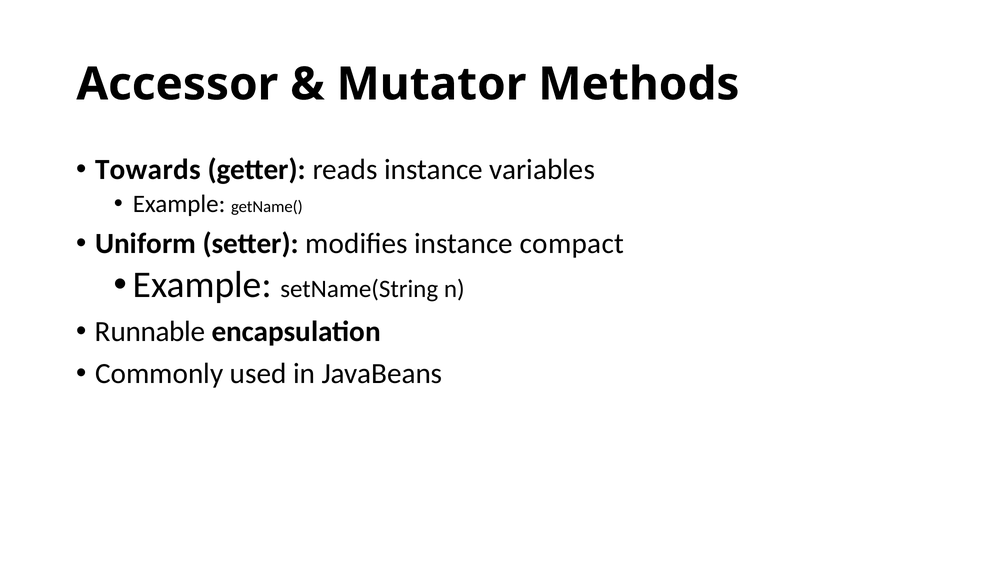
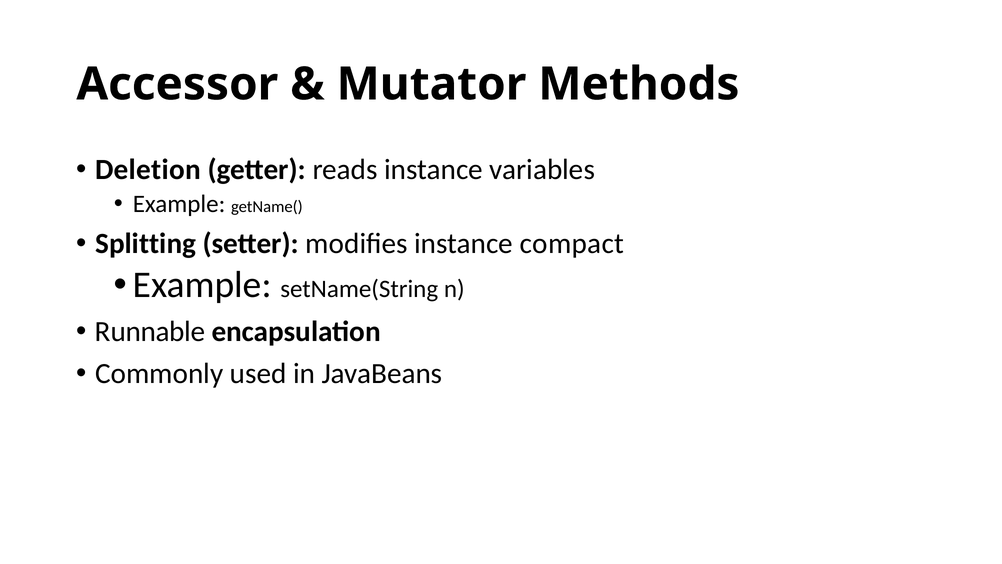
Towards: Towards -> Deletion
Uniform: Uniform -> Splitting
